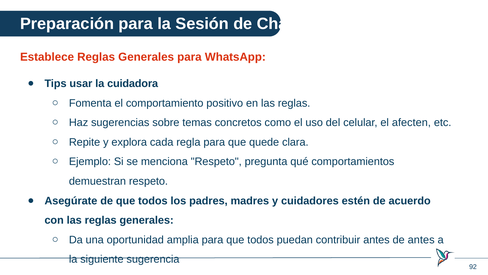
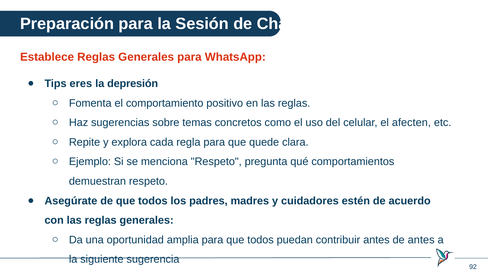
usar: usar -> eres
cuidadora: cuidadora -> depresión
